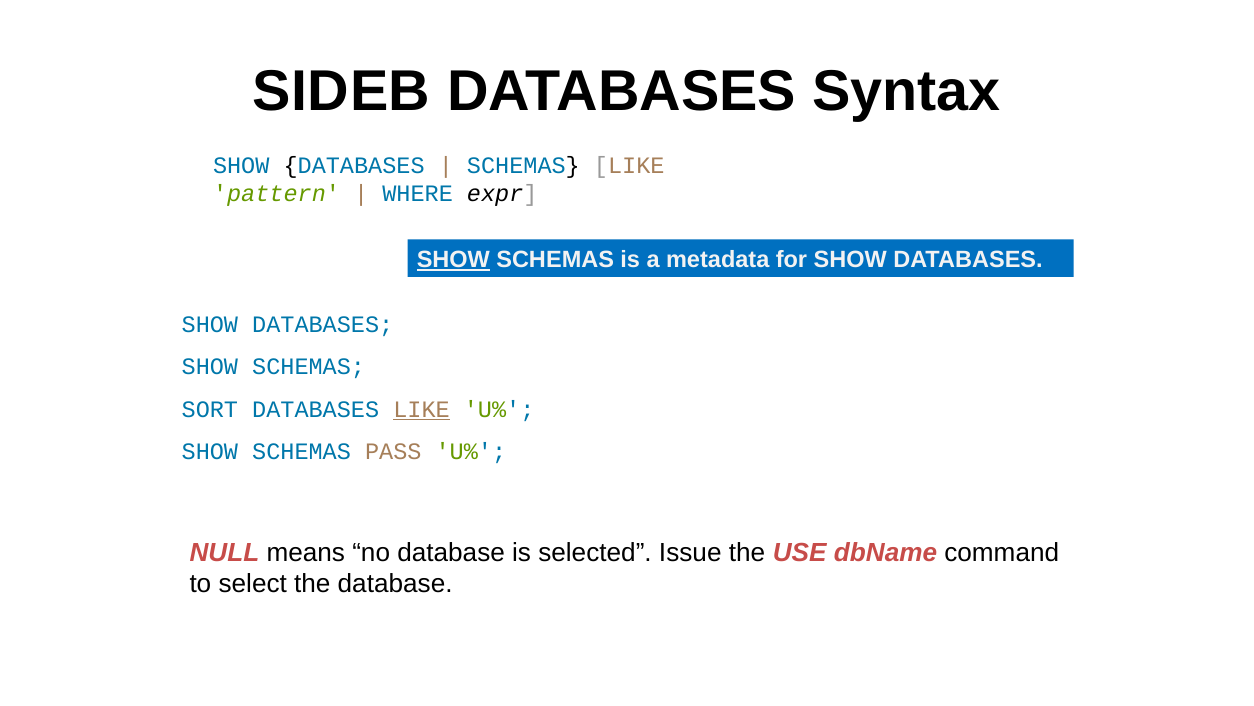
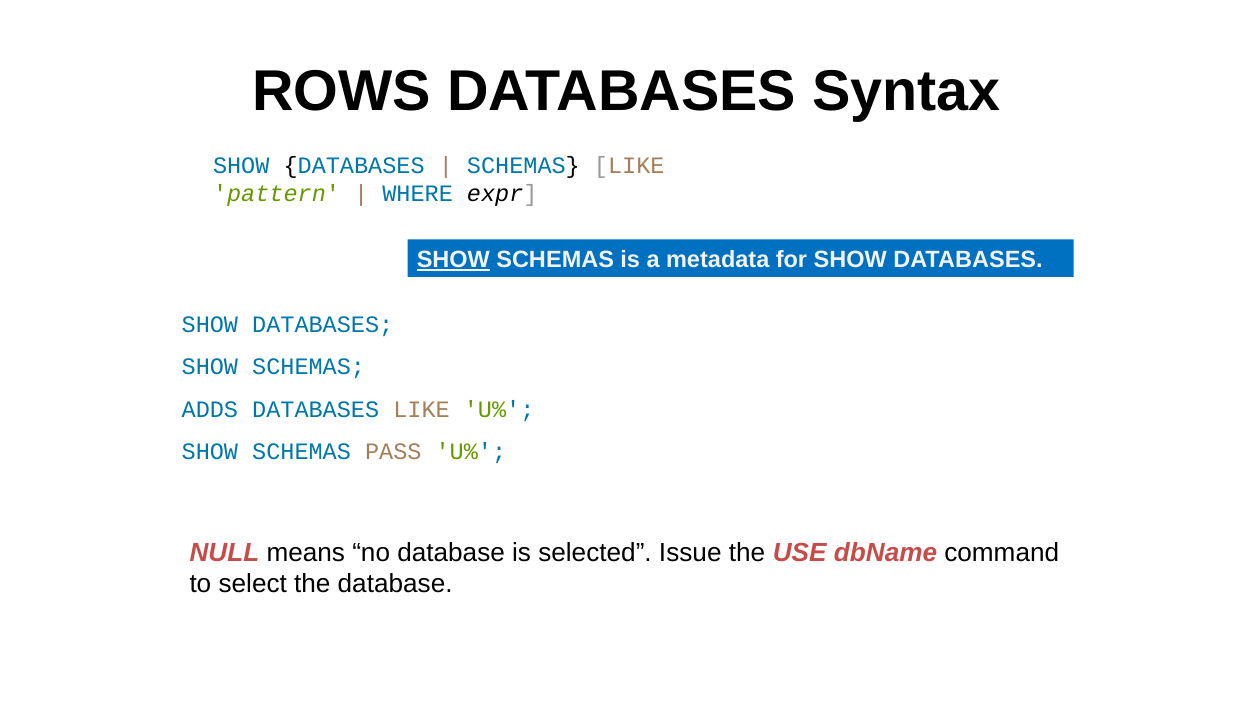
SIDEB: SIDEB -> ROWS
SORT: SORT -> ADDS
LIKE at (422, 409) underline: present -> none
